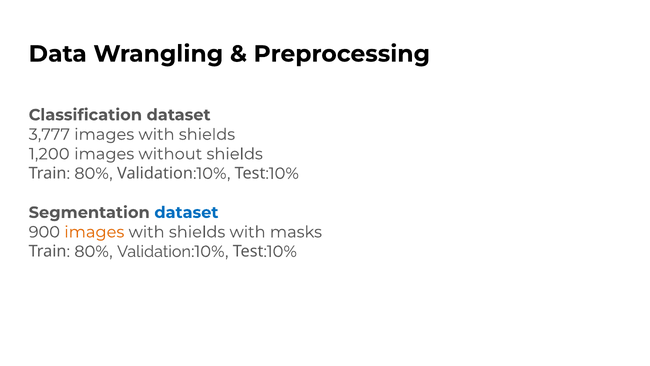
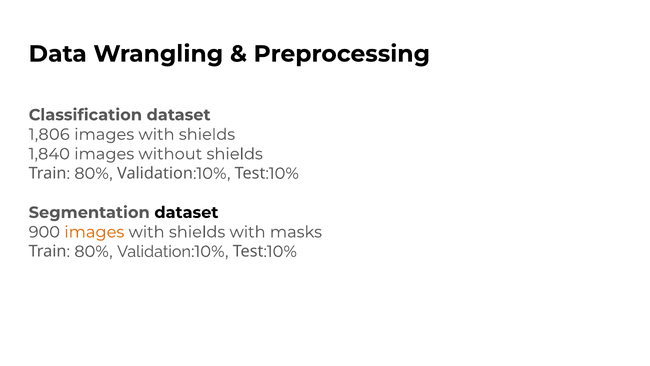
3,777: 3,777 -> 1,806
1,200: 1,200 -> 1,840
dataset at (186, 212) colour: blue -> black
